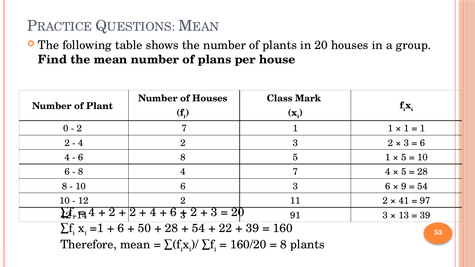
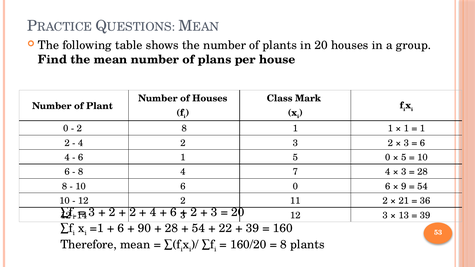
2 7: 7 -> 8
6 8: 8 -> 1
5 1: 1 -> 0
5 at (404, 172): 5 -> 3
6 3: 3 -> 0
41: 41 -> 21
97: 97 -> 36
4 at (92, 212): 4 -> 3
91 at (295, 215): 91 -> 12
50: 50 -> 90
